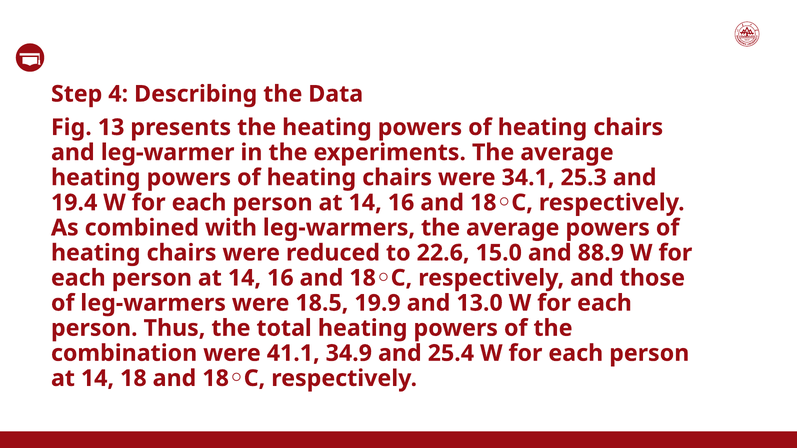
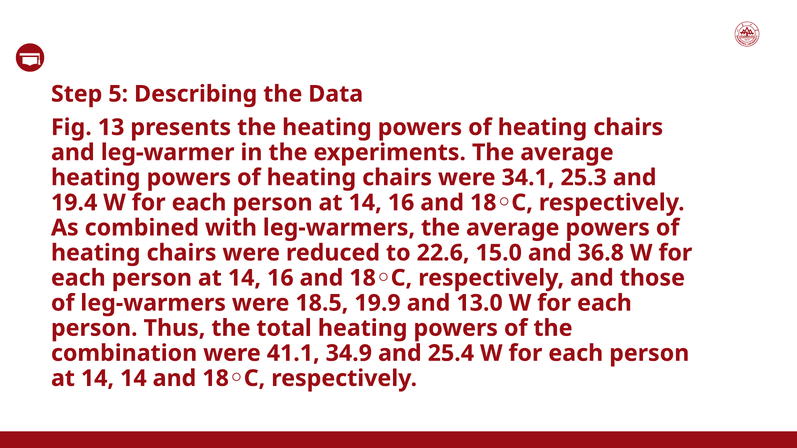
4: 4 -> 5
88.9: 88.9 -> 36.8
14 18: 18 -> 14
